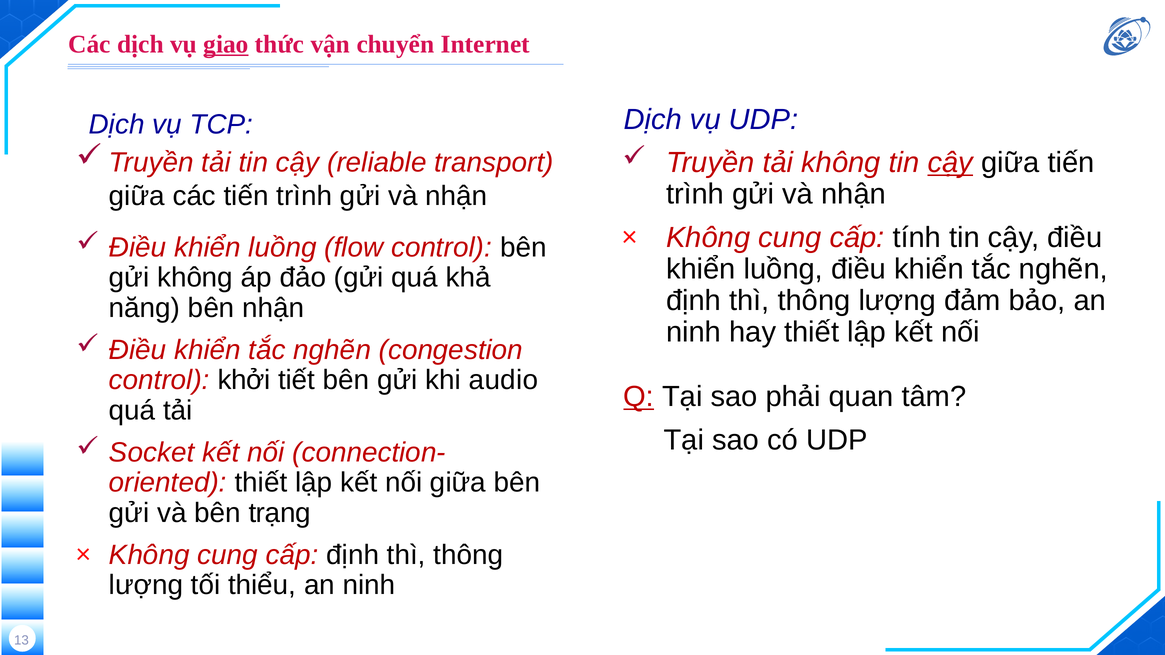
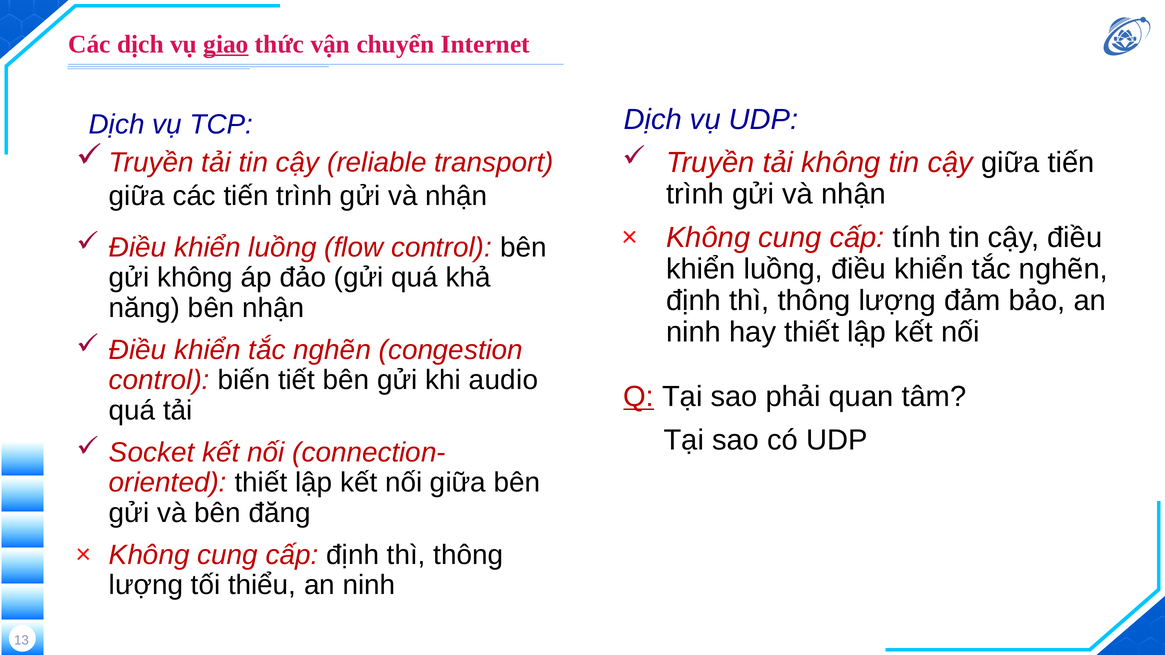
cậy at (950, 163) underline: present -> none
khởi: khởi -> biến
trạng: trạng -> đăng
